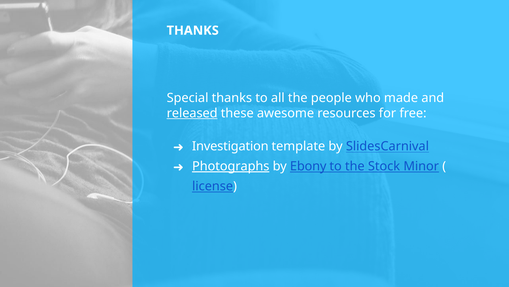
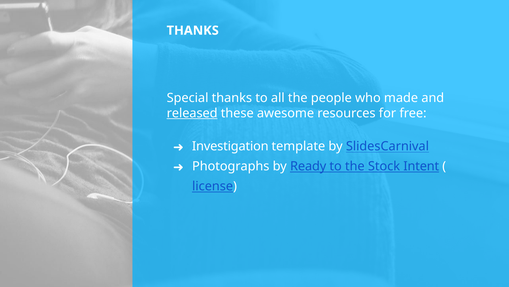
Photographs underline: present -> none
Ebony: Ebony -> Ready
Minor: Minor -> Intent
